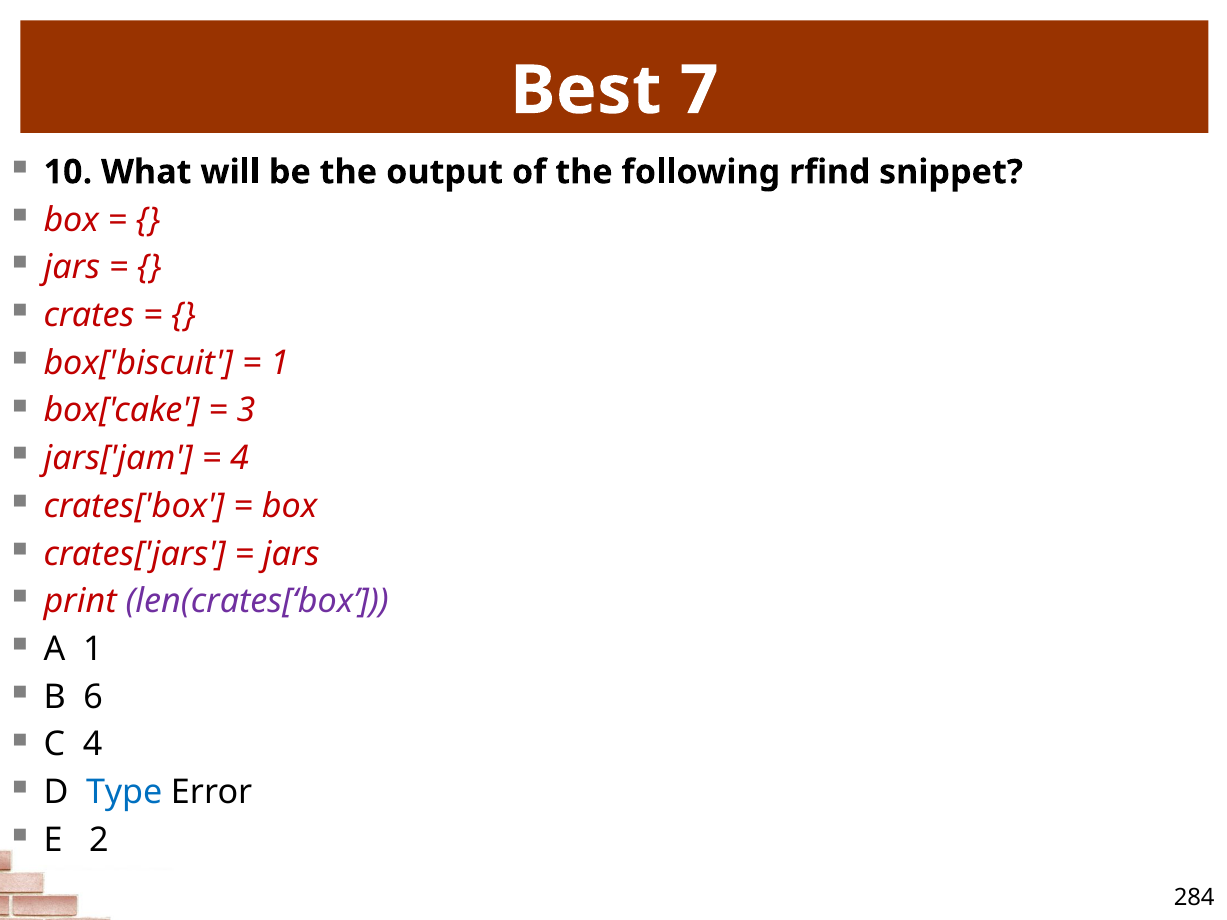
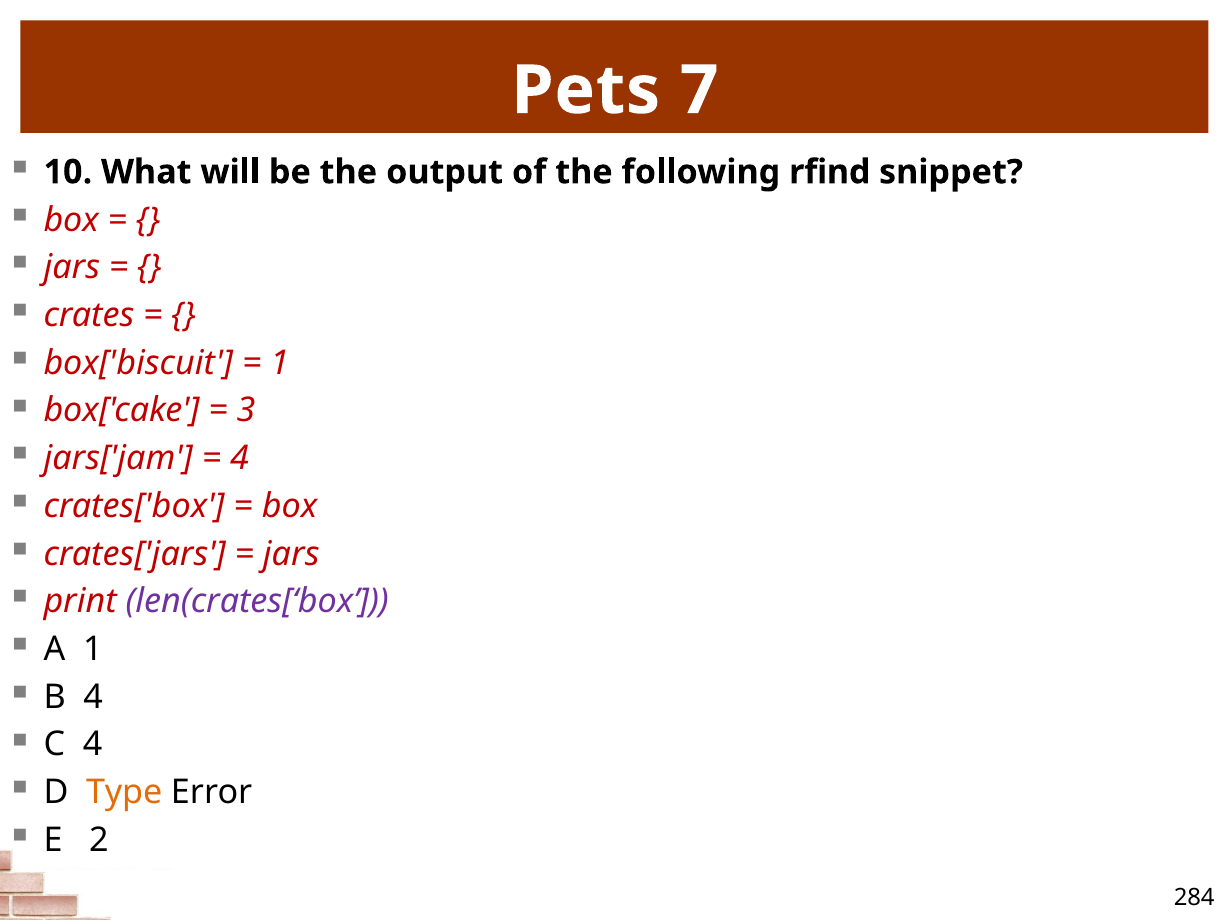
Best: Best -> Pets
B 6: 6 -> 4
Type colour: blue -> orange
